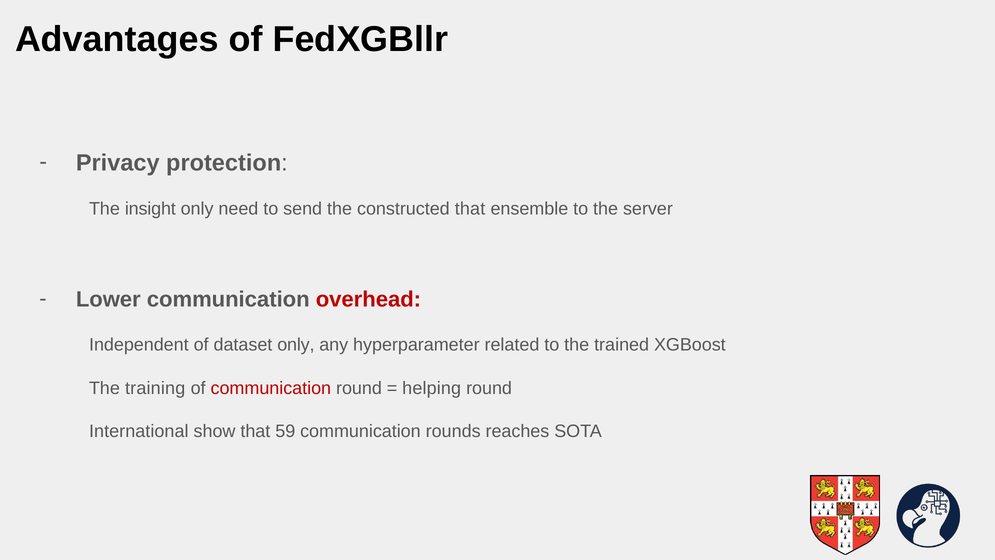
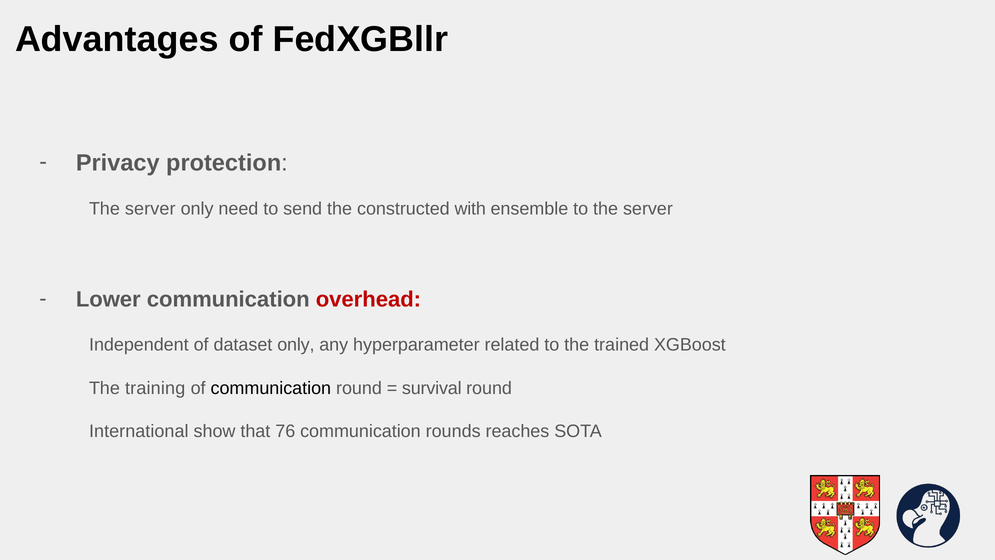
insight at (150, 209): insight -> server
constructed that: that -> with
communication at (271, 388) colour: red -> black
helping: helping -> survival
59: 59 -> 76
